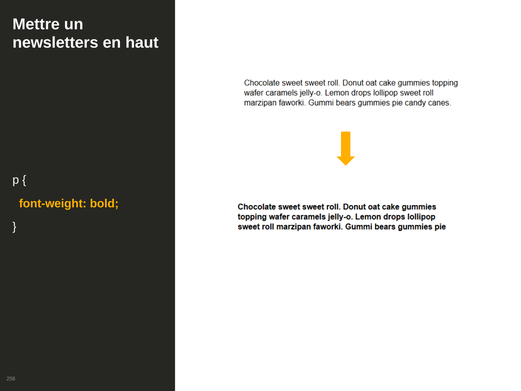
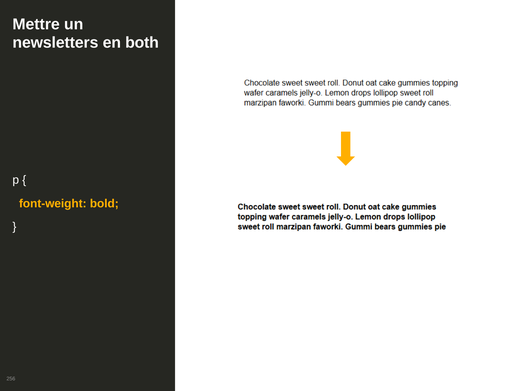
haut: haut -> both
